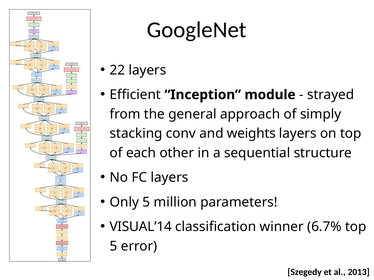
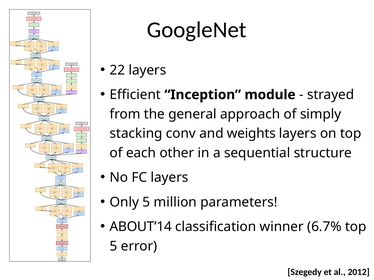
VISUAL’14: VISUAL’14 -> ABOUT’14
2013: 2013 -> 2012
